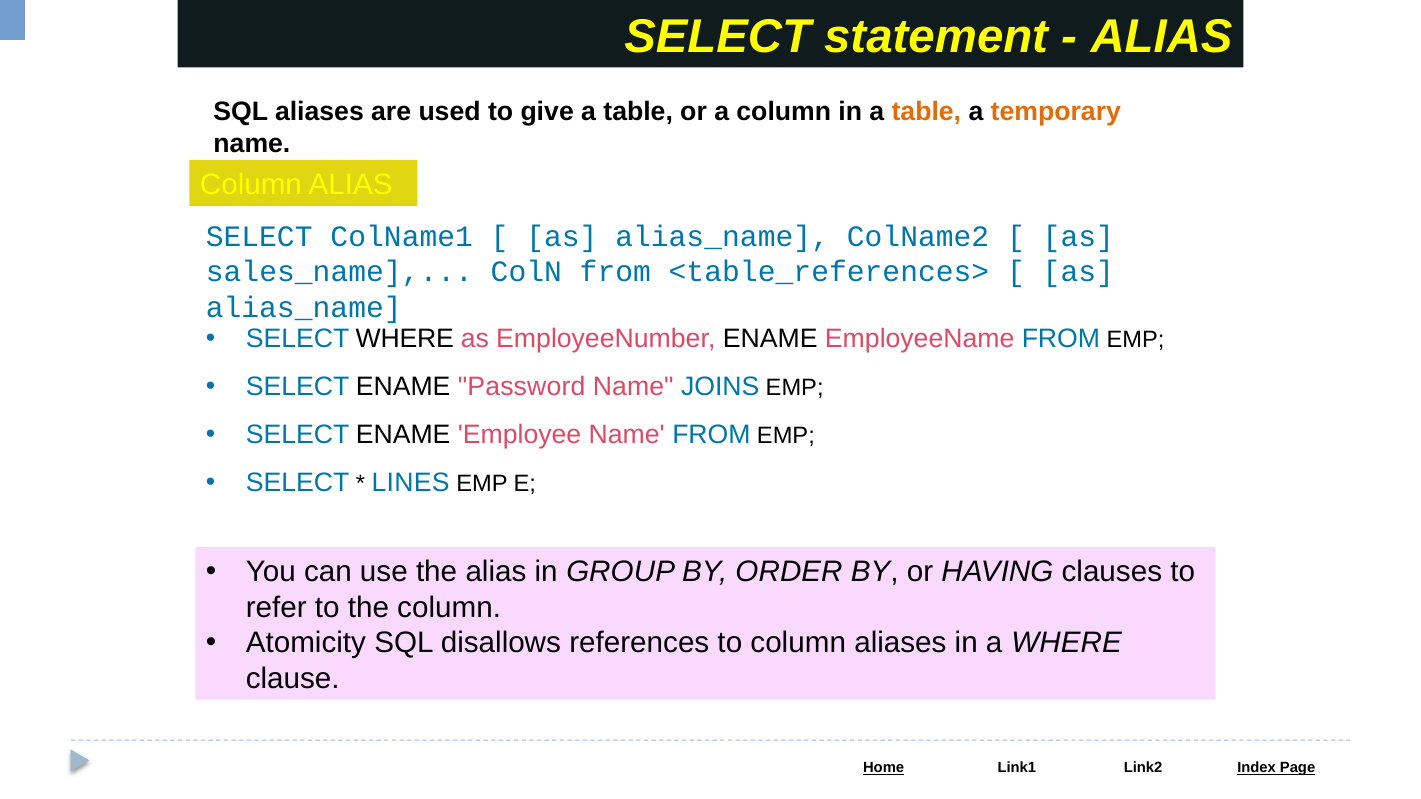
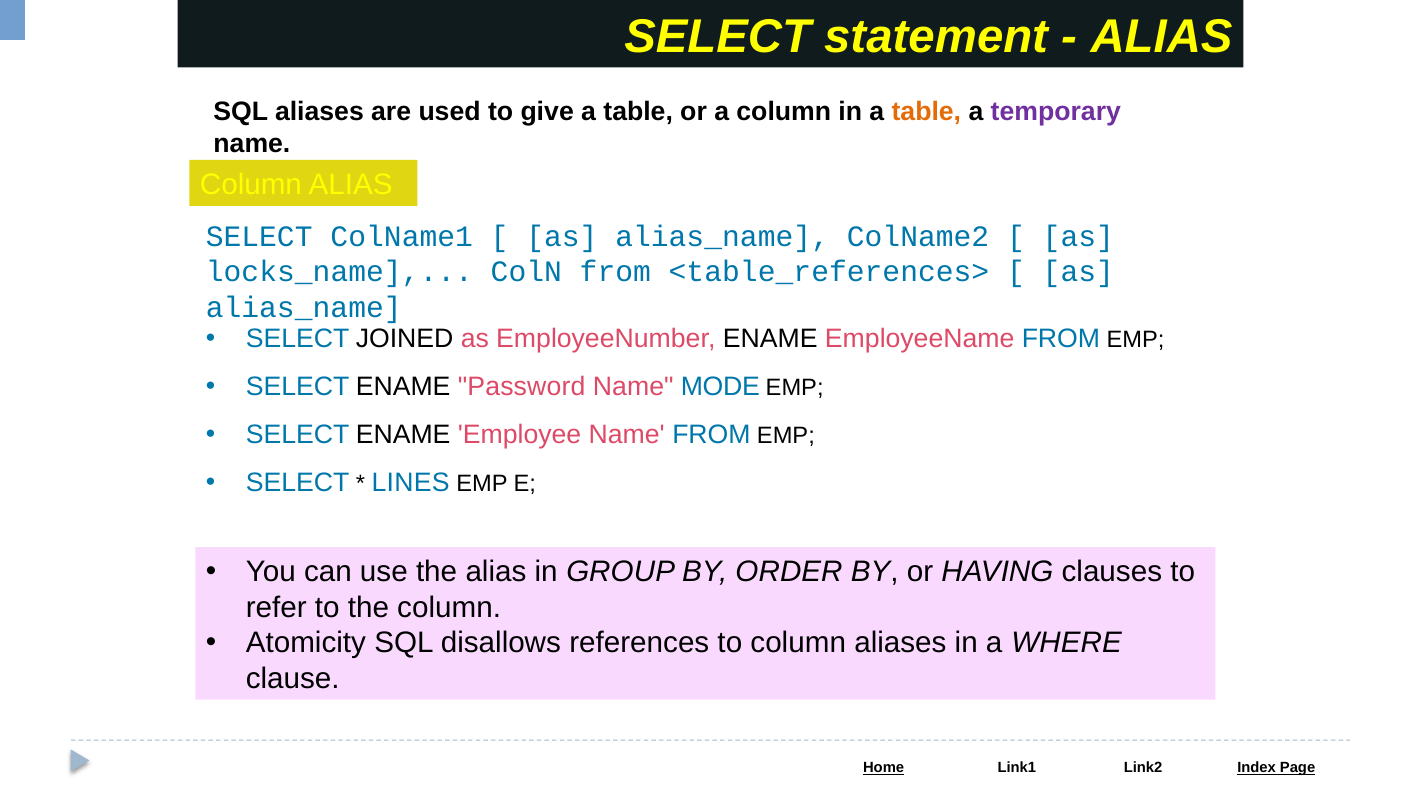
temporary colour: orange -> purple
sales_name: sales_name -> locks_name
SELECT WHERE: WHERE -> JOINED
JOINS: JOINS -> MODE
